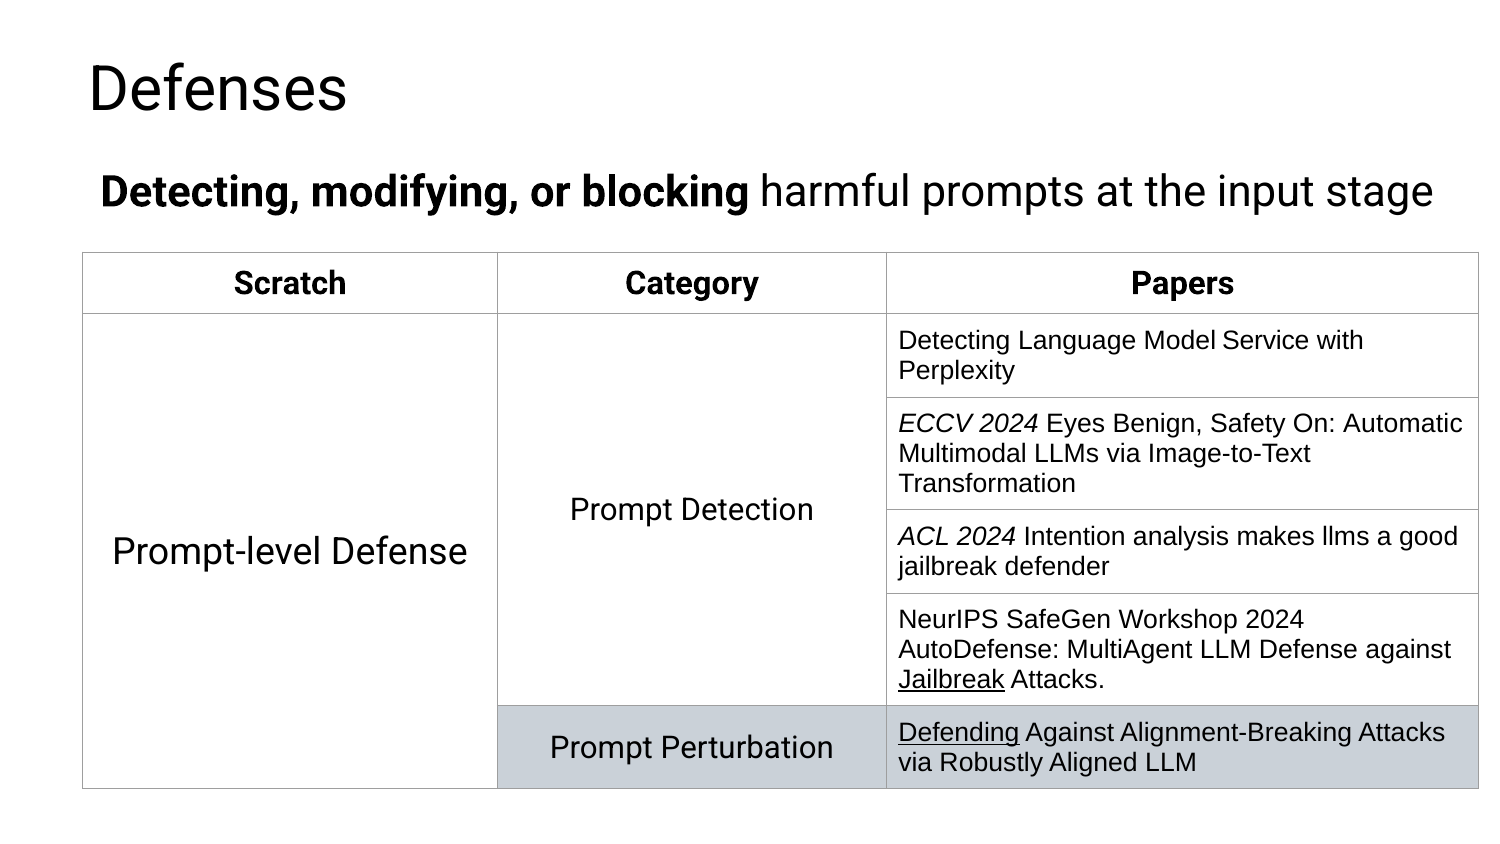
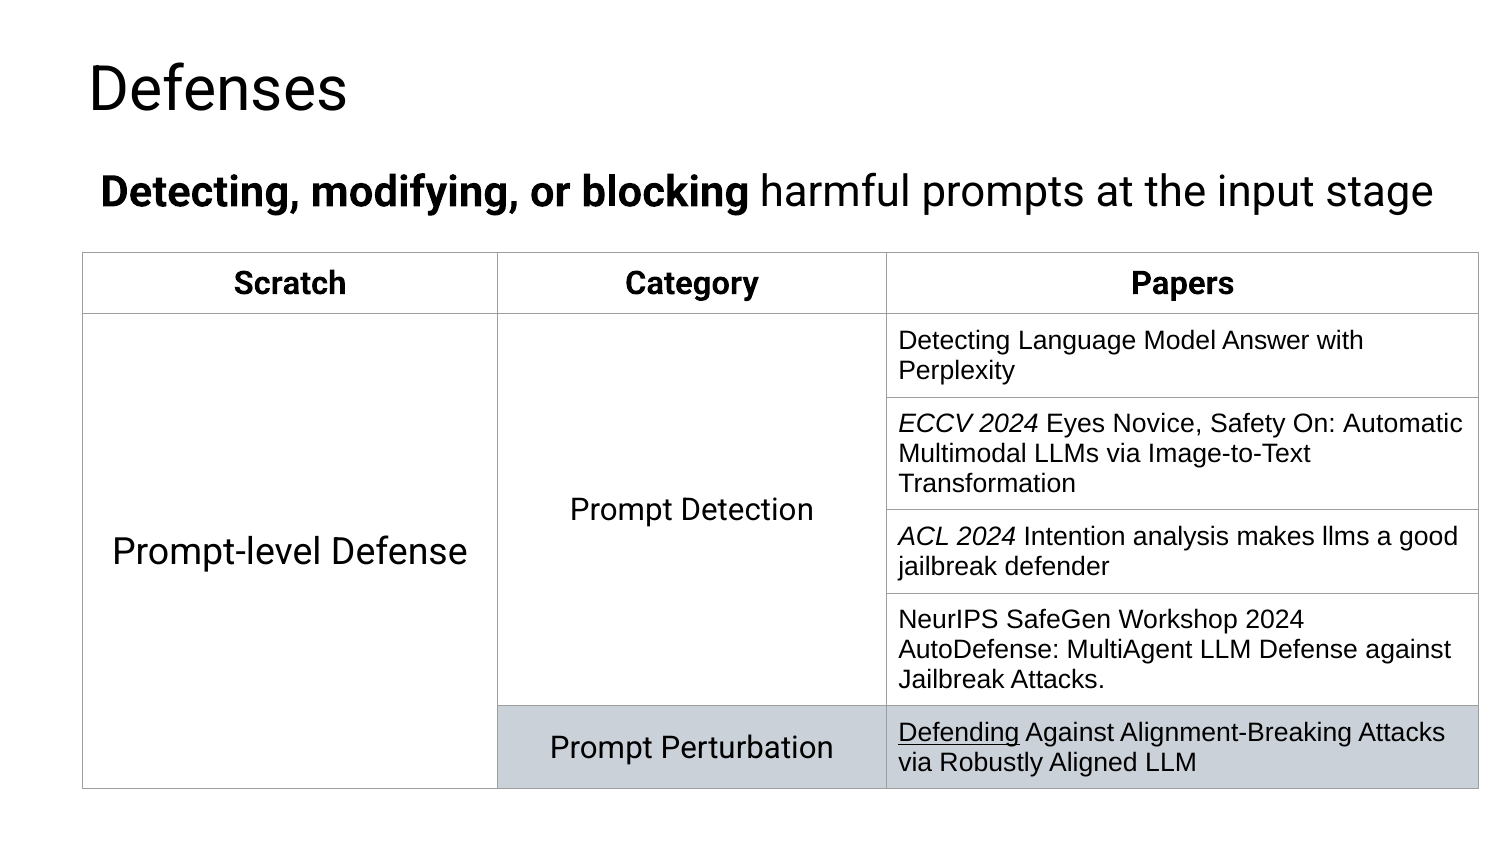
Service: Service -> Answer
Benign: Benign -> Novice
Jailbreak at (951, 680) underline: present -> none
